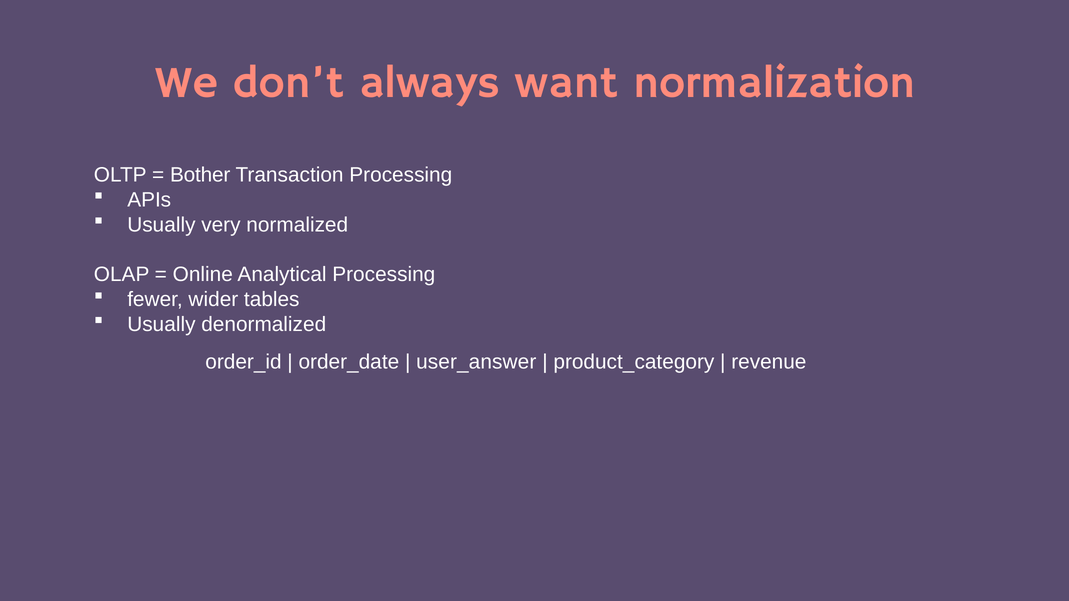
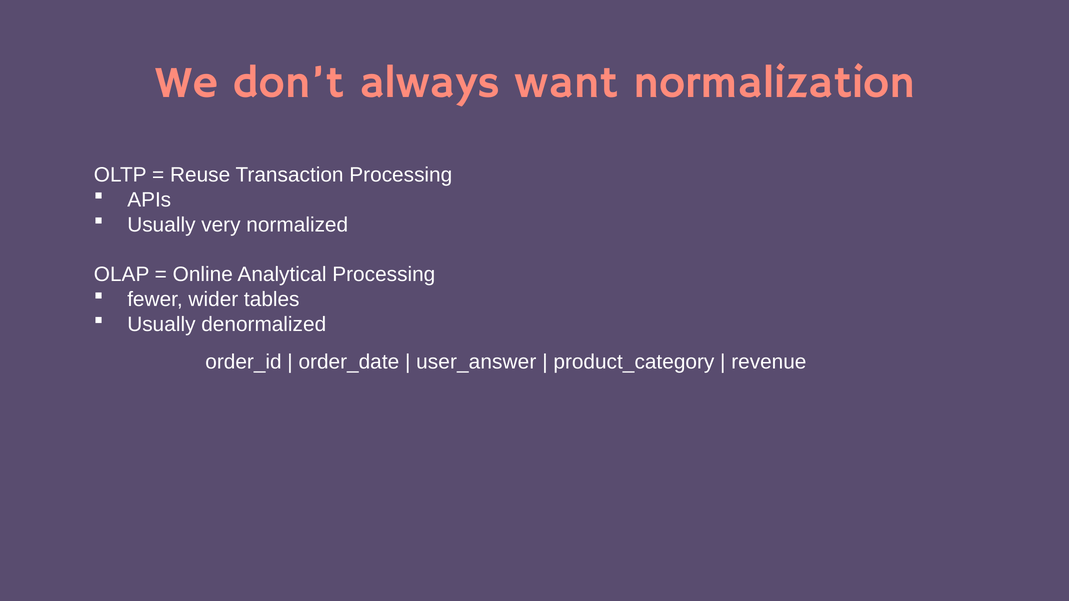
Bother: Bother -> Reuse
